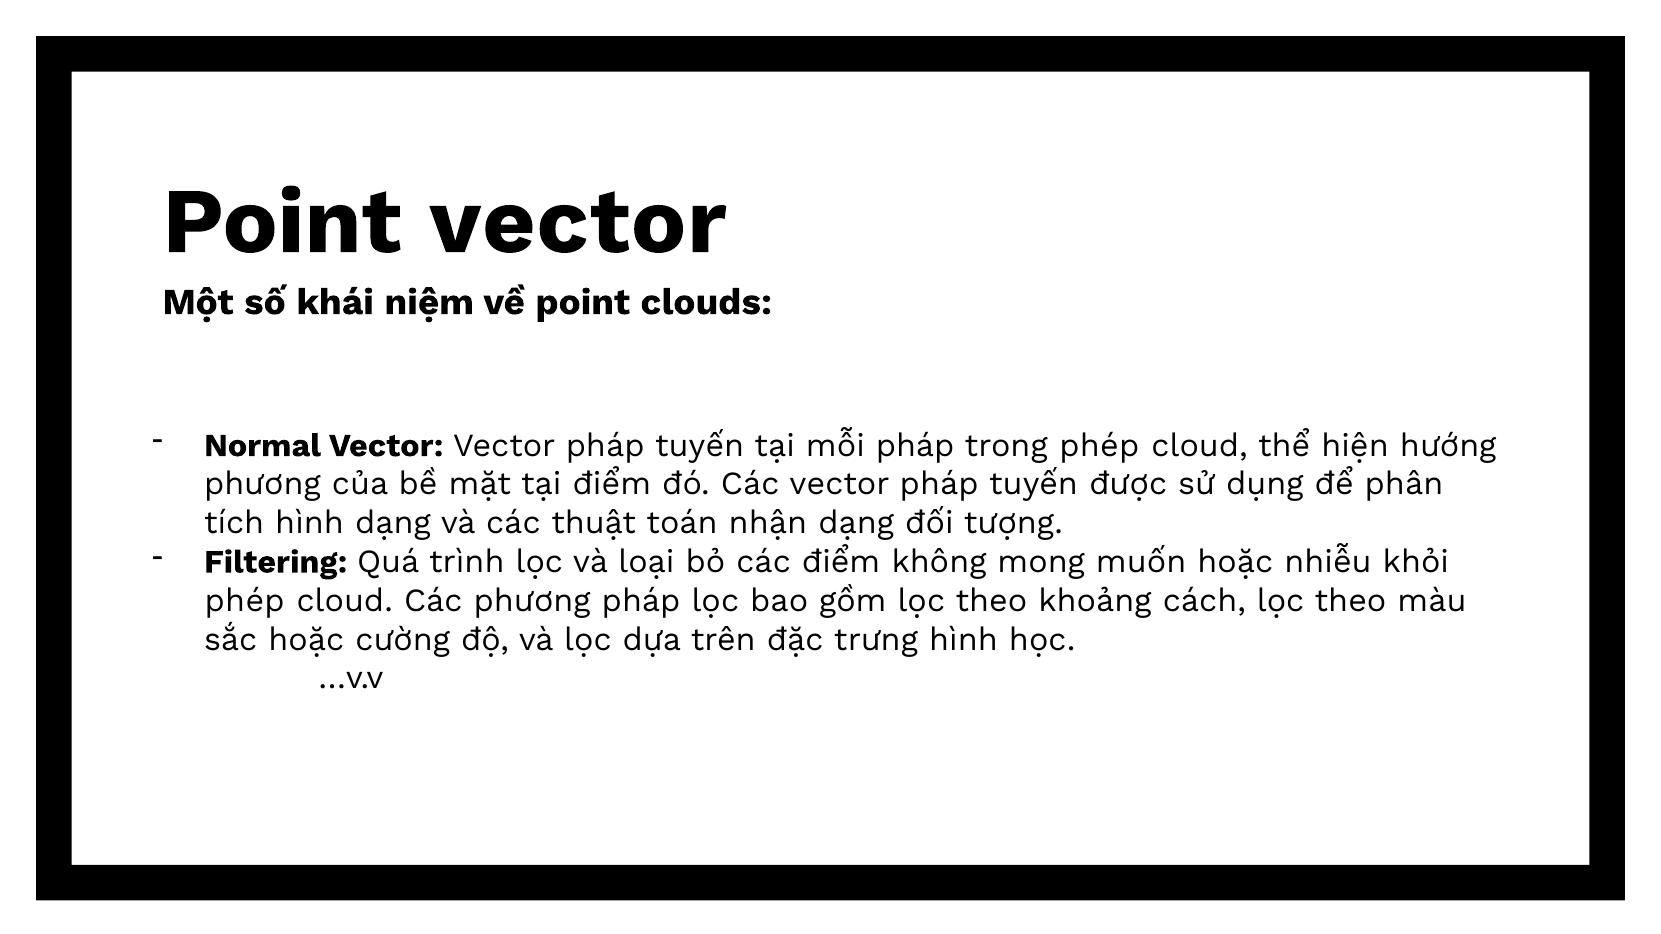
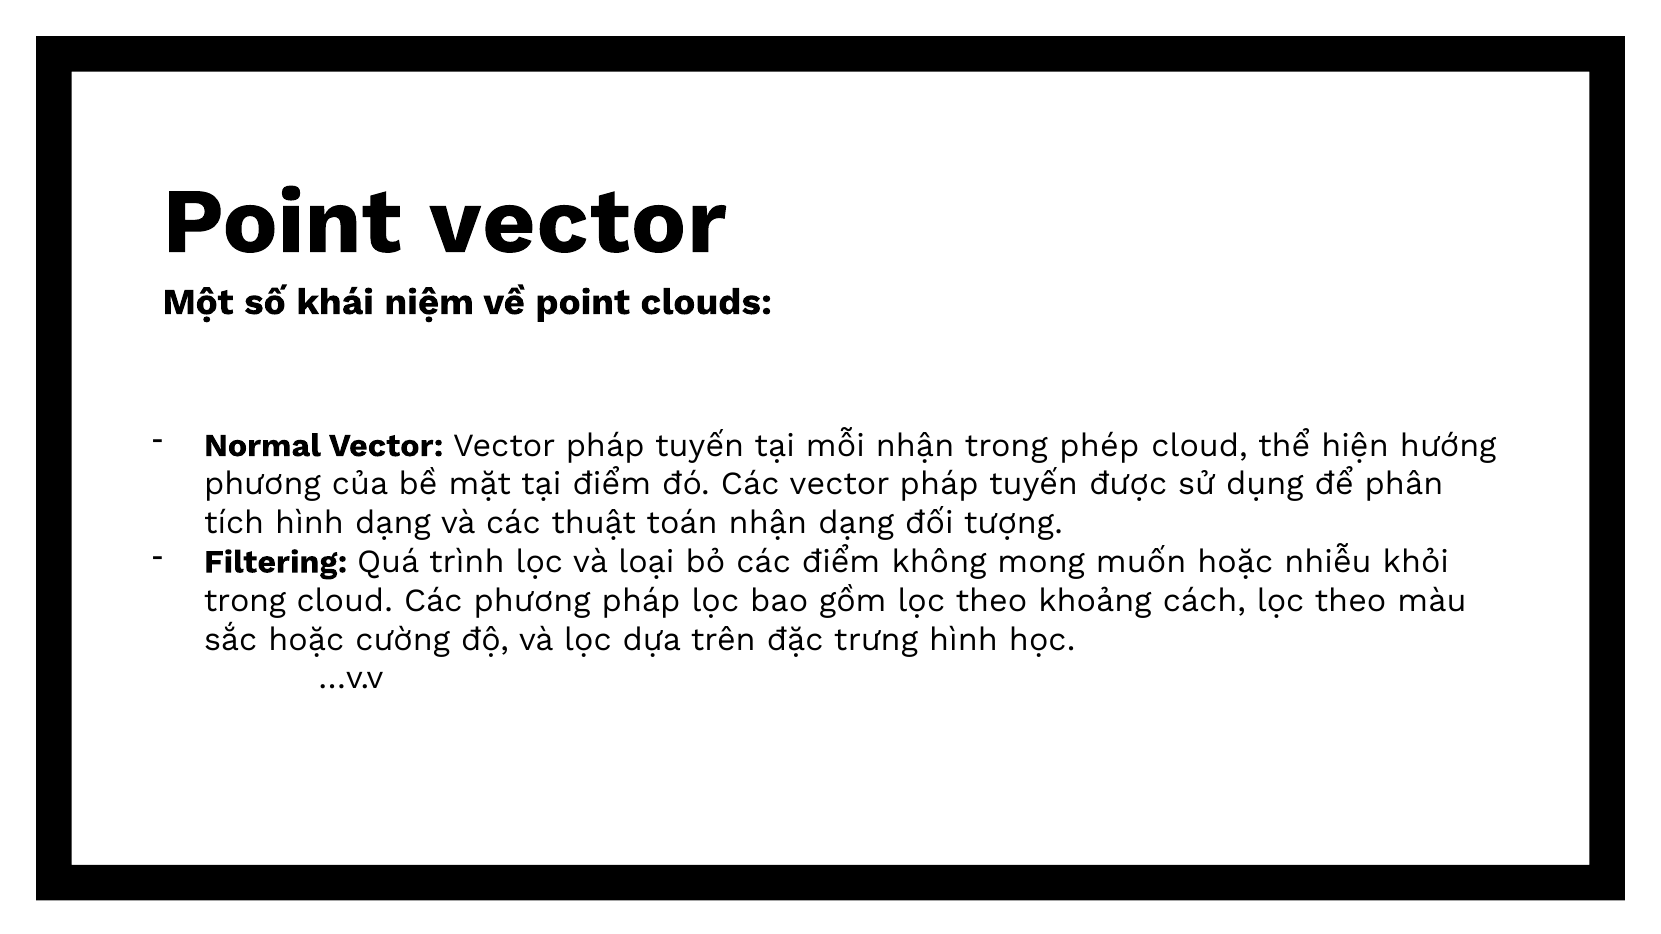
mỗi pháp: pháp -> nhận
phép at (245, 601): phép -> trong
